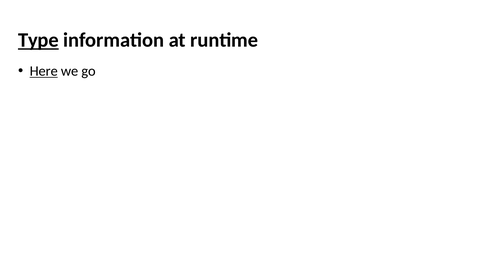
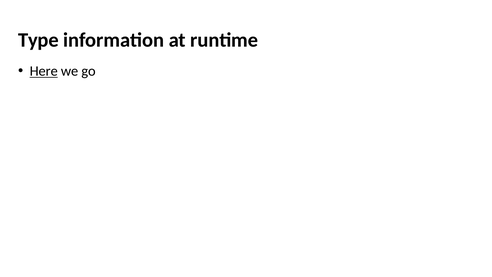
Type underline: present -> none
